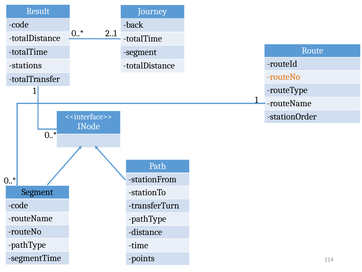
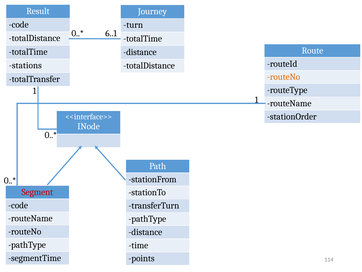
back: back -> turn
2..1: 2..1 -> 6..1
segment at (140, 52): segment -> distance
Segment at (37, 192) colour: black -> red
